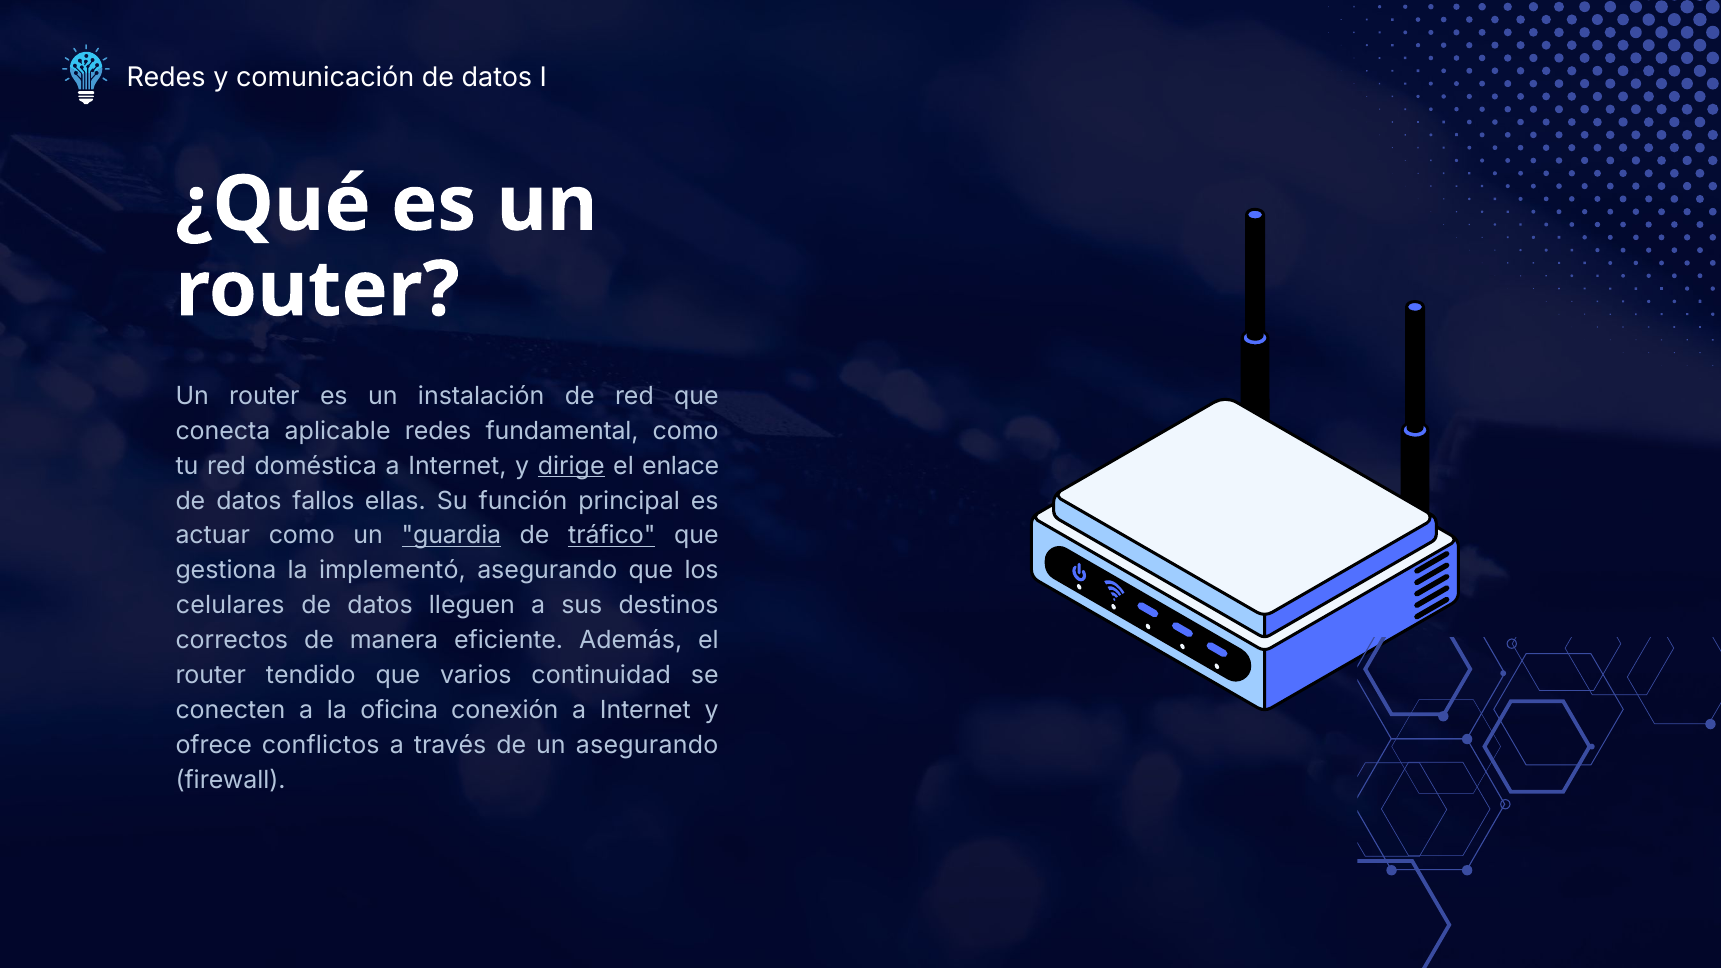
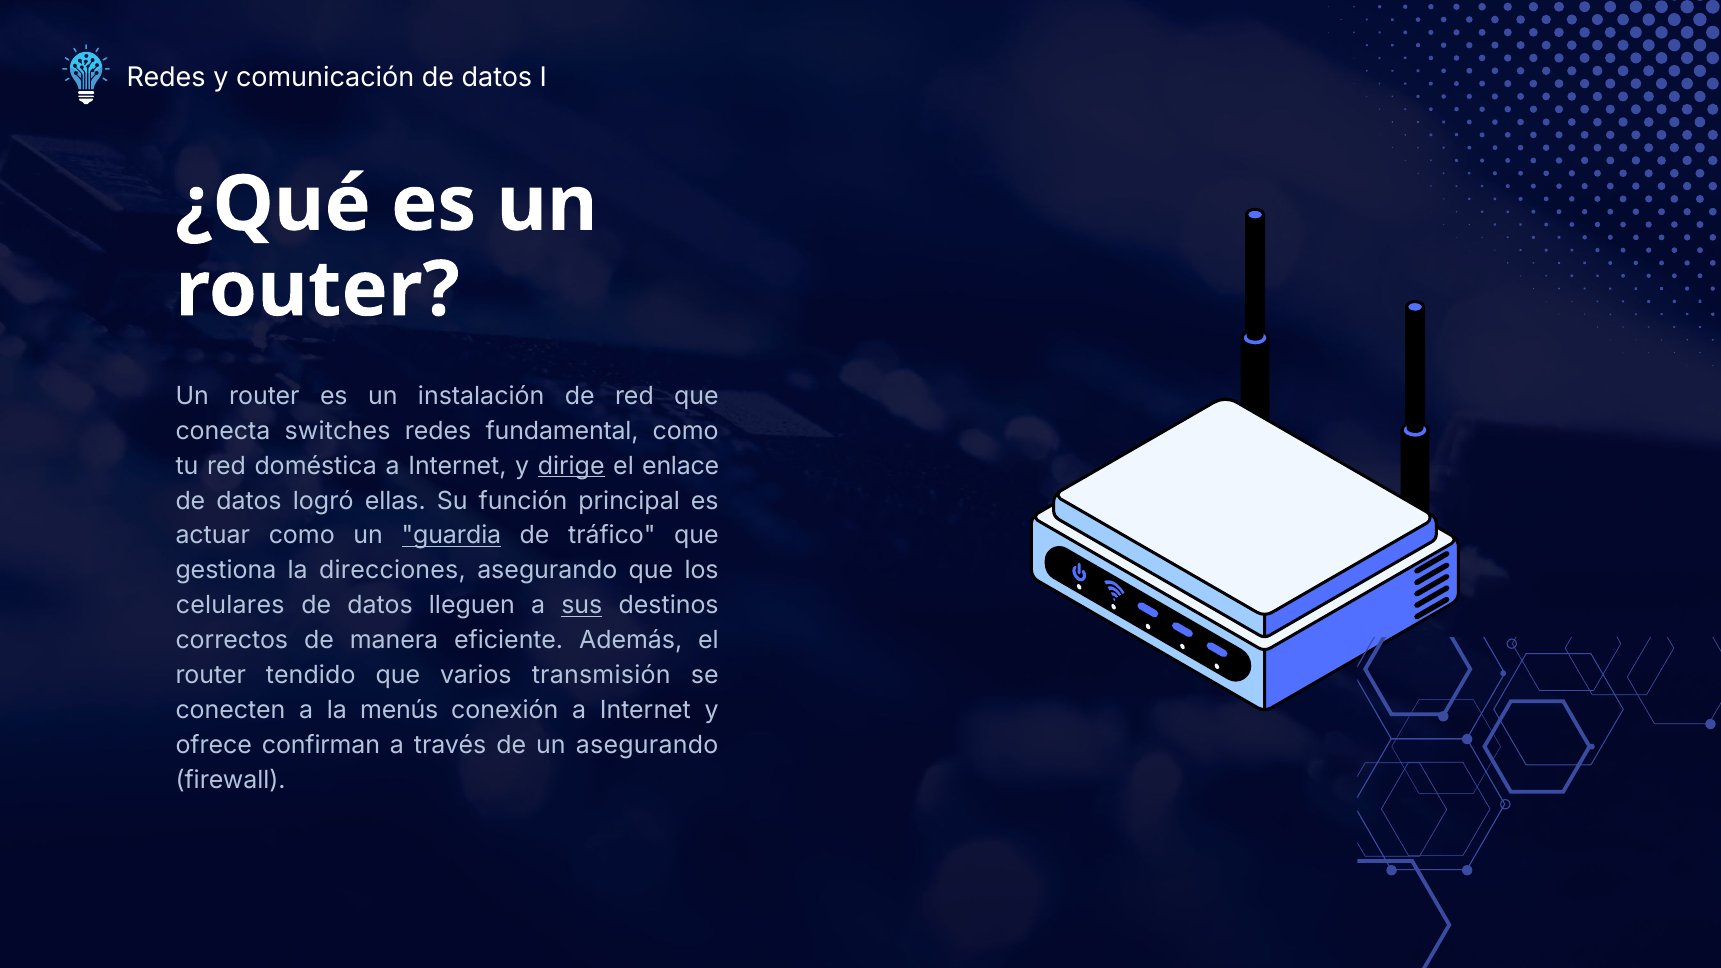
aplicable: aplicable -> switches
fallos: fallos -> logró
tráfico underline: present -> none
implementó: implementó -> direcciones
sus underline: none -> present
continuidad: continuidad -> transmisión
oficina: oficina -> menús
conflictos: conflictos -> confirman
